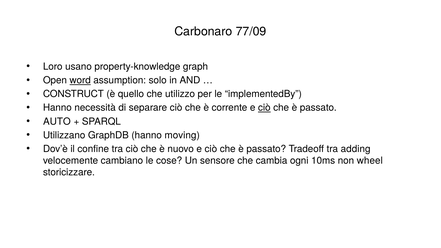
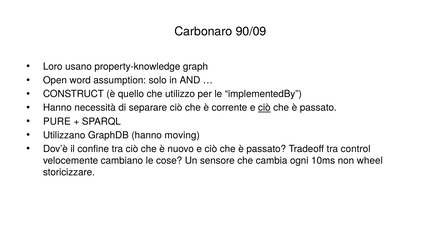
77/09: 77/09 -> 90/09
word underline: present -> none
AUTO: AUTO -> PURE
adding: adding -> control
